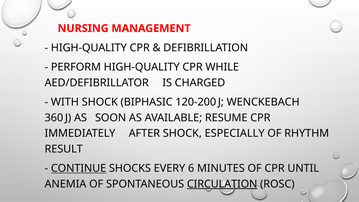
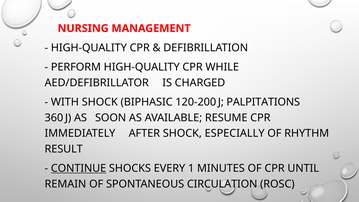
WENCKEBACH: WENCKEBACH -> PALPITATIONS
6: 6 -> 1
ANEMIA: ANEMIA -> REMAIN
CIRCULATION underline: present -> none
